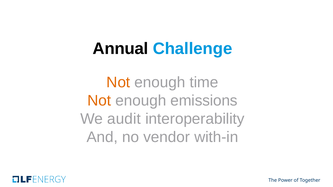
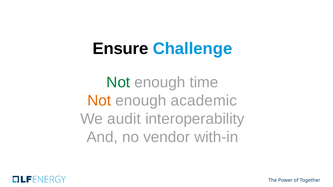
Annual: Annual -> Ensure
Not at (118, 83) colour: orange -> green
emissions: emissions -> academic
